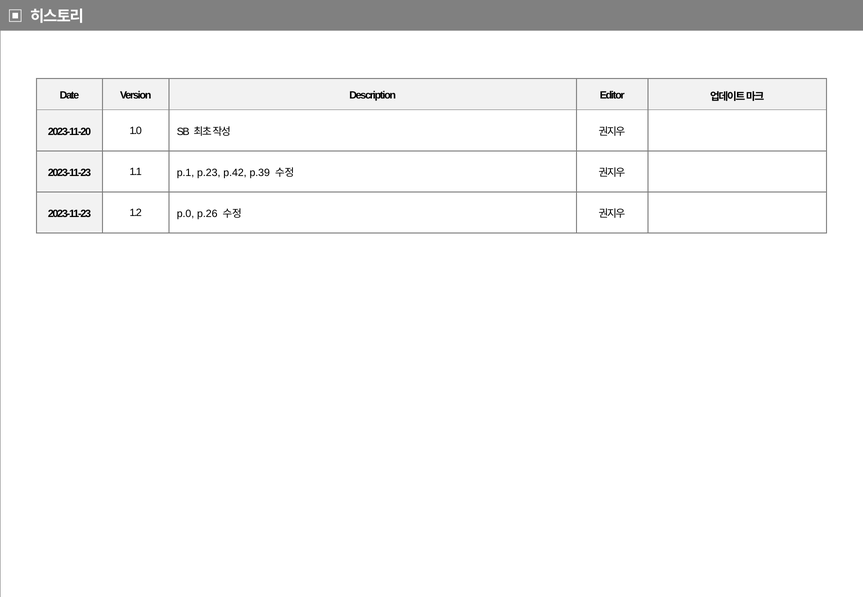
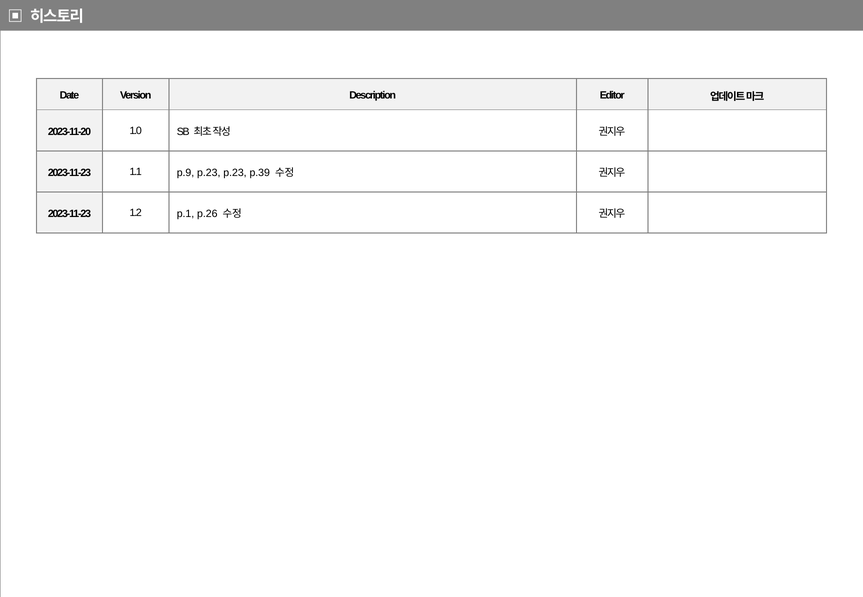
p.1: p.1 -> p.9
p.23 p.42: p.42 -> p.23
p.0: p.0 -> p.1
